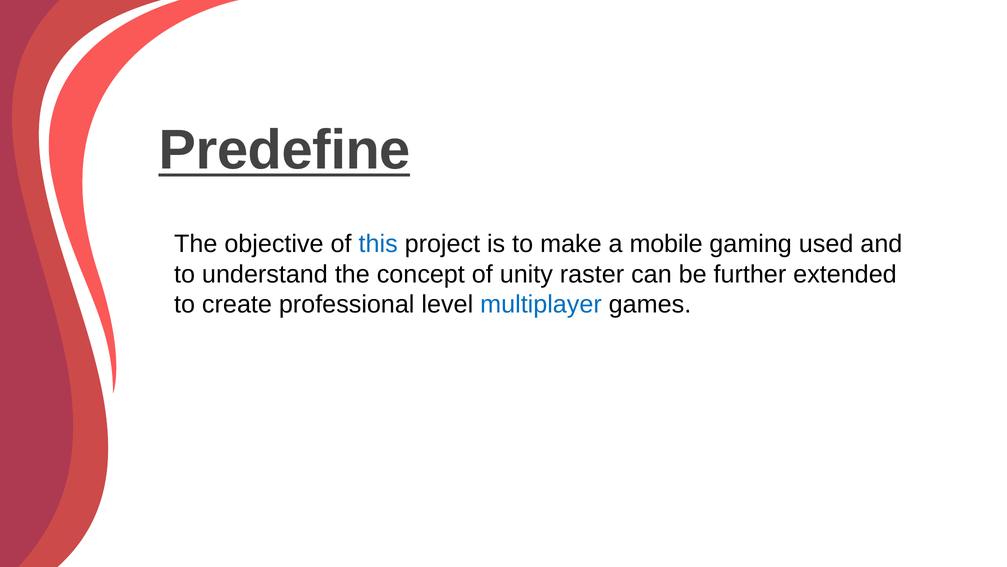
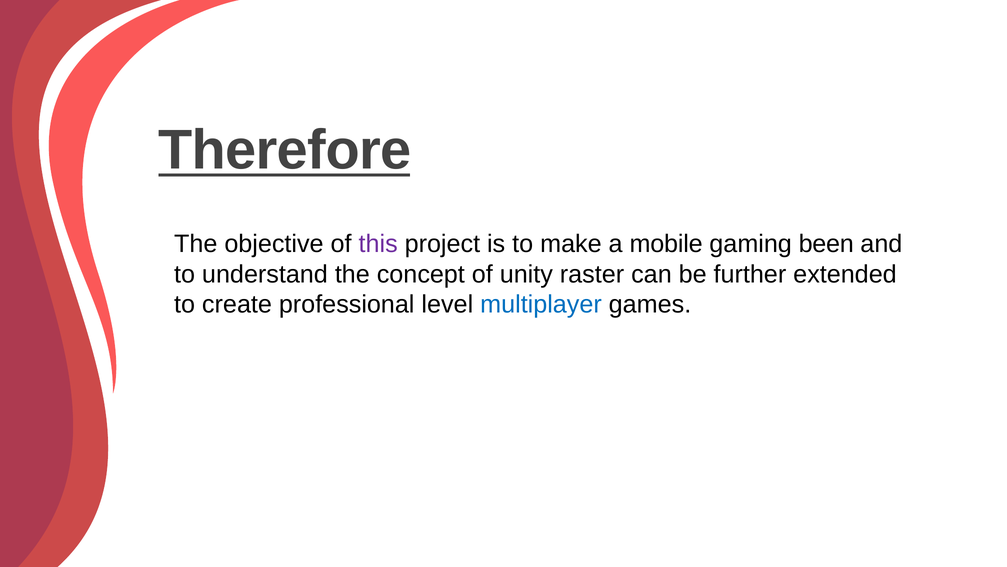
Predefine: Predefine -> Therefore
this colour: blue -> purple
used: used -> been
